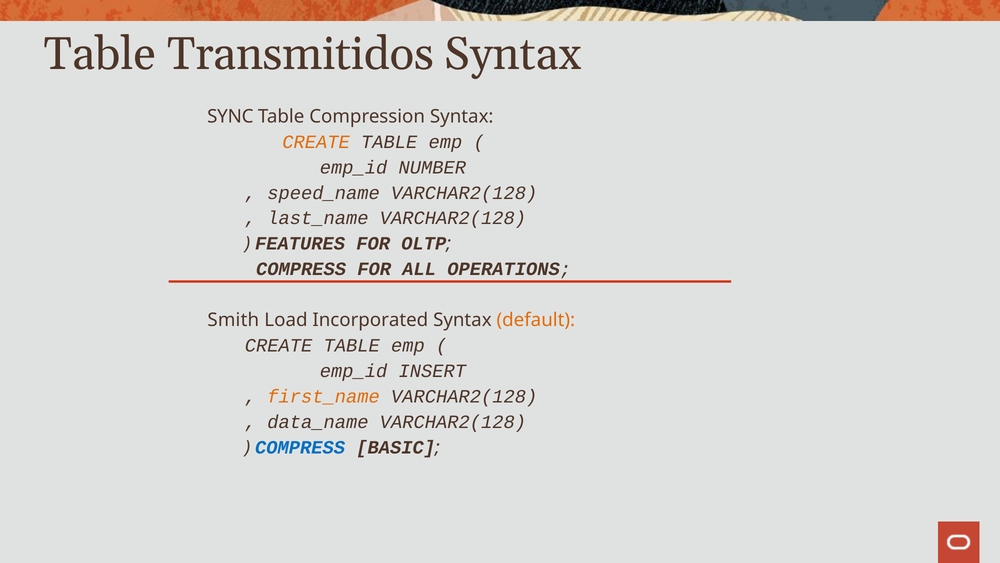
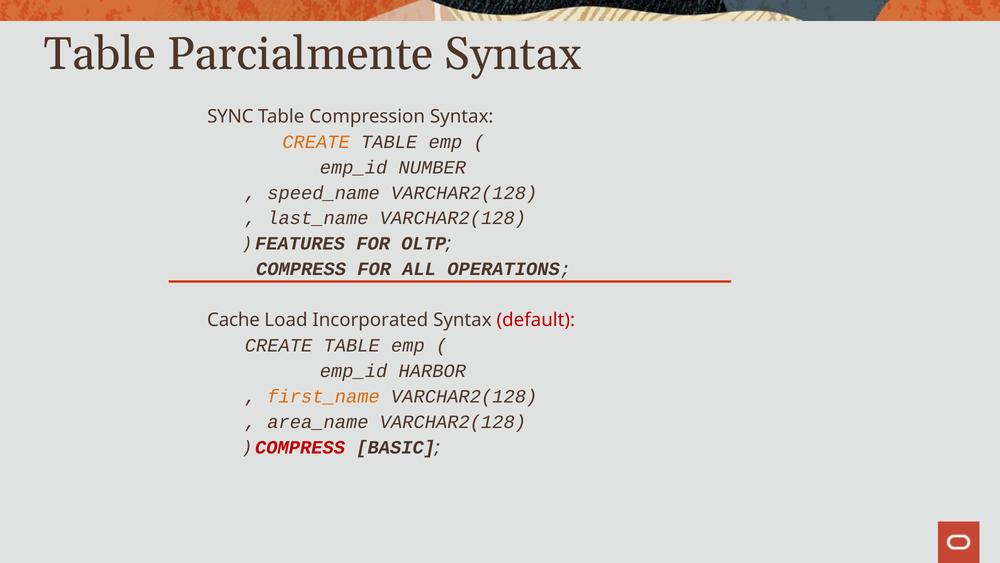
Transmitidos: Transmitidos -> Parcialmente
Smith: Smith -> Cache
default colour: orange -> red
INSERT: INSERT -> HARBOR
data_name: data_name -> area_name
COMPRESS at (300, 447) colour: blue -> red
